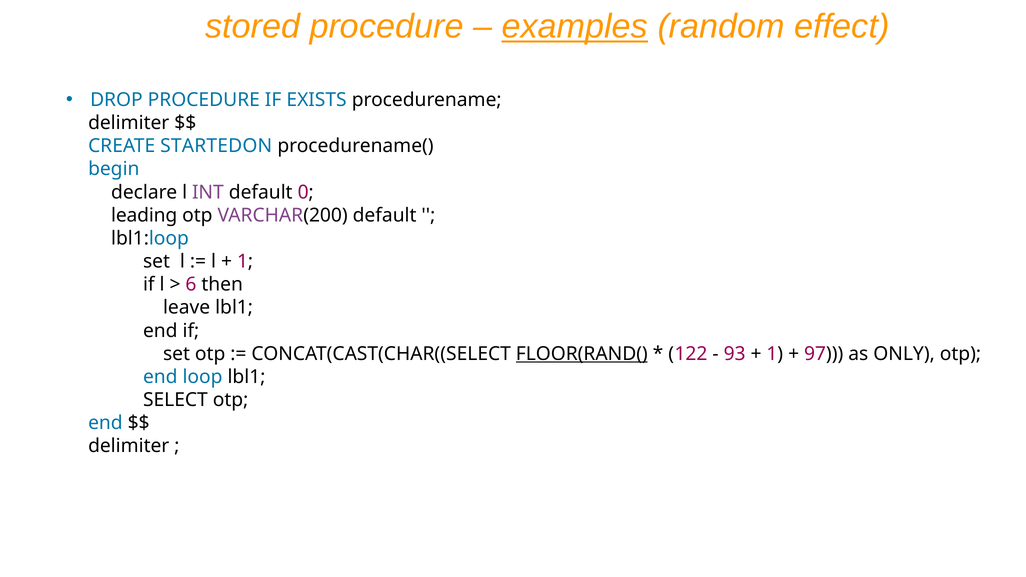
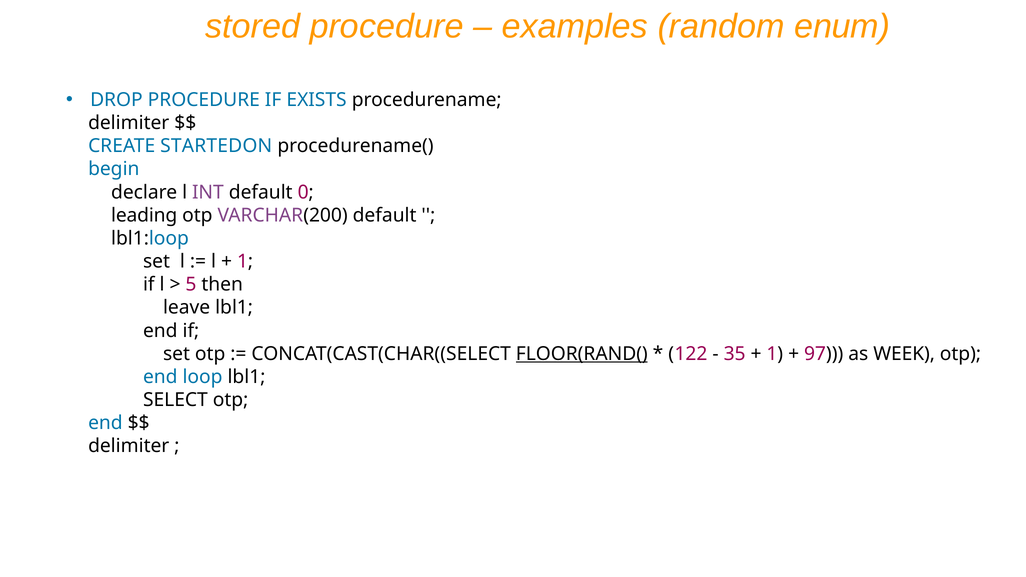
examples underline: present -> none
effect: effect -> enum
6: 6 -> 5
93: 93 -> 35
ONLY: ONLY -> WEEK
